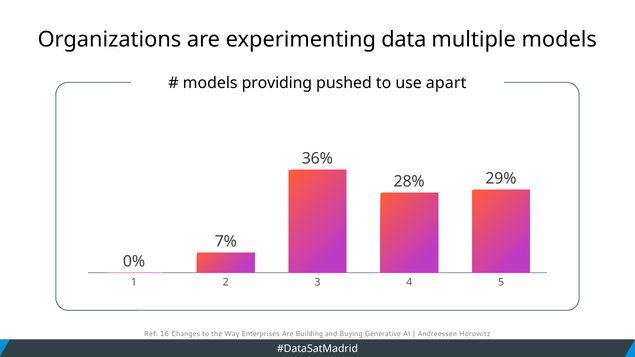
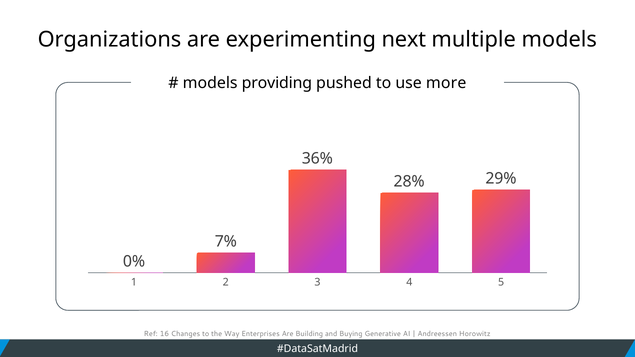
data: data -> next
apart: apart -> more
